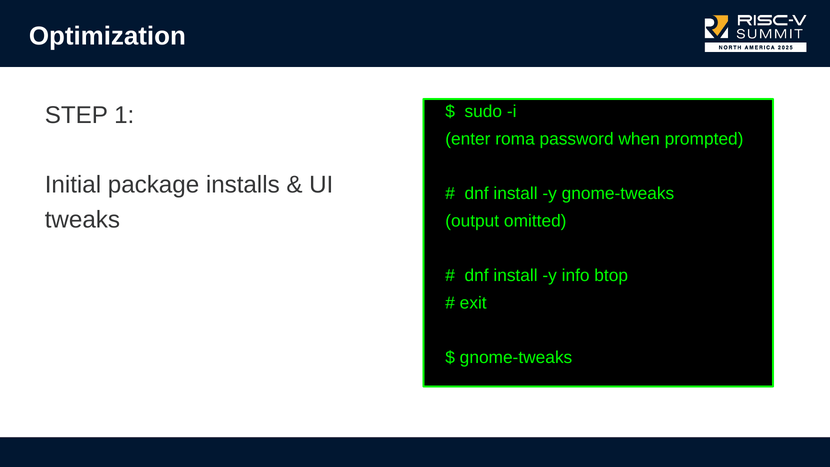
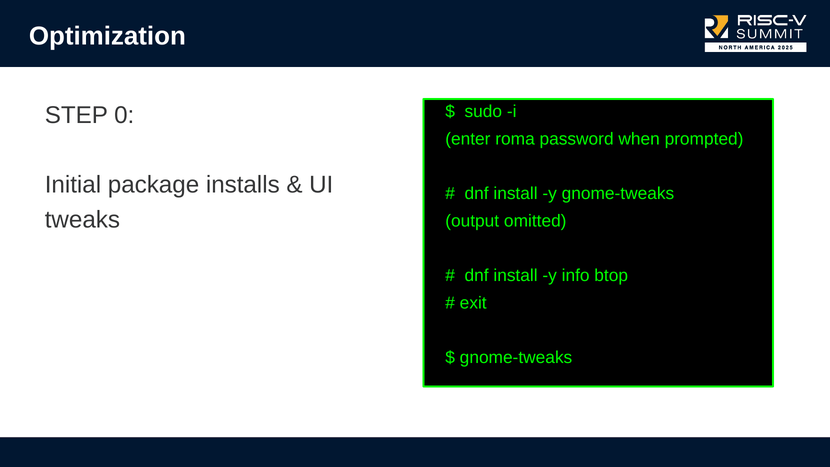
1: 1 -> 0
